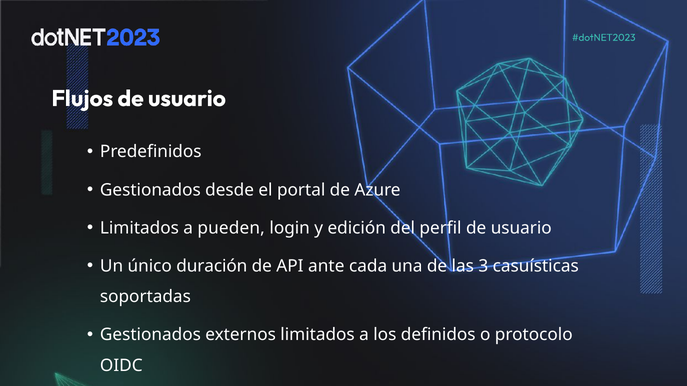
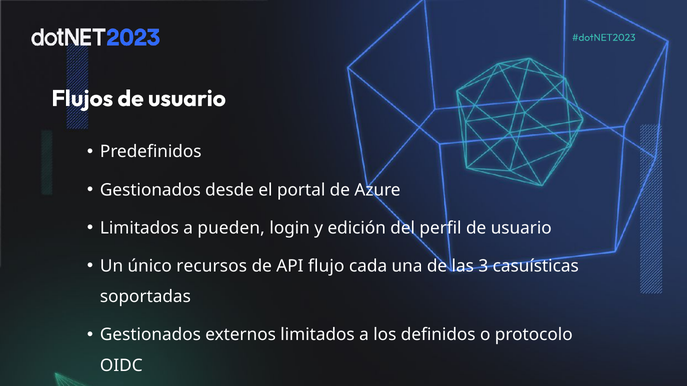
duración: duración -> recursos
ante: ante -> flujo
